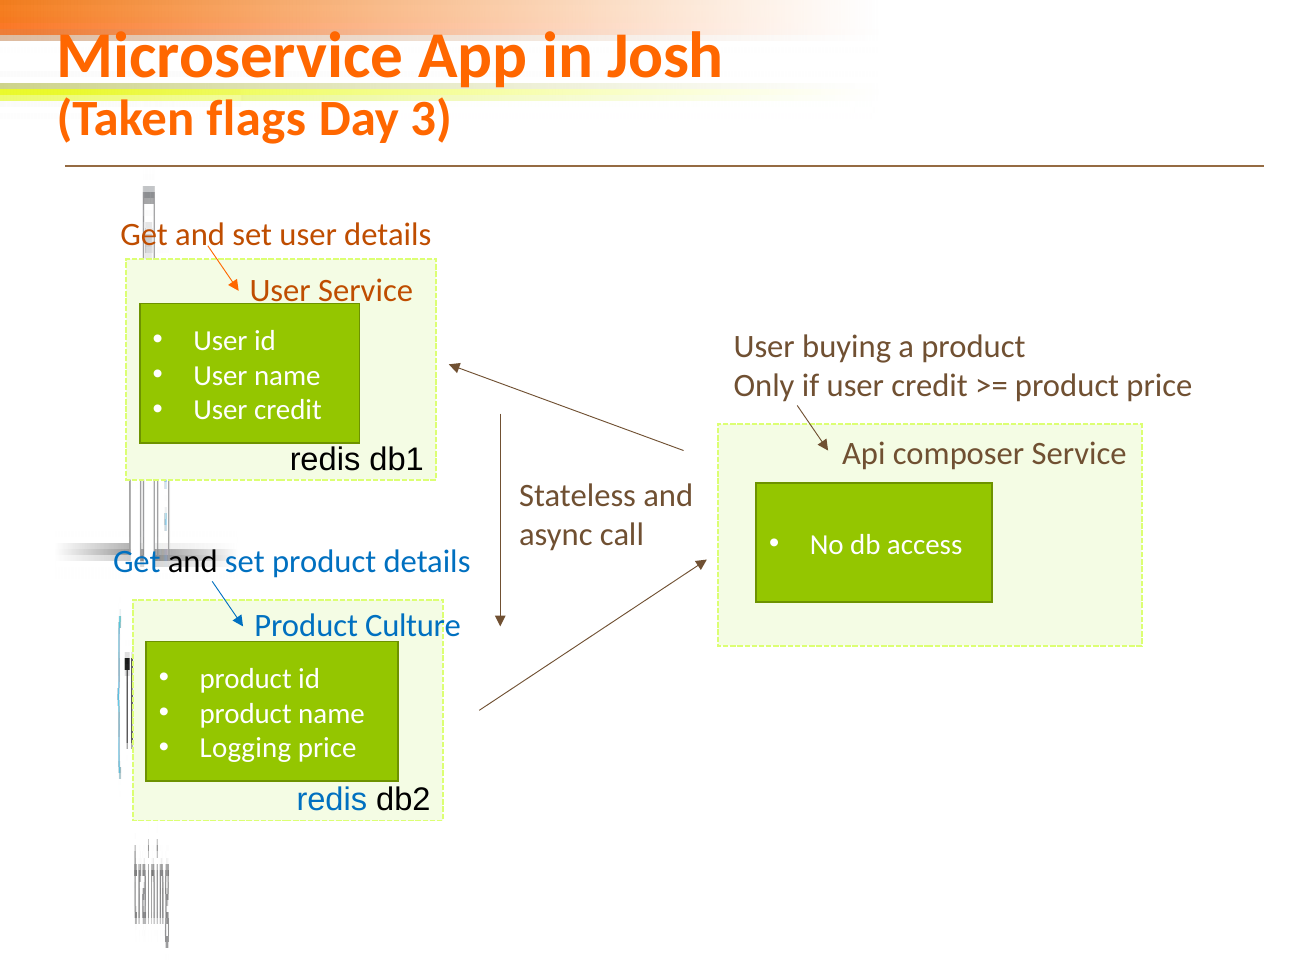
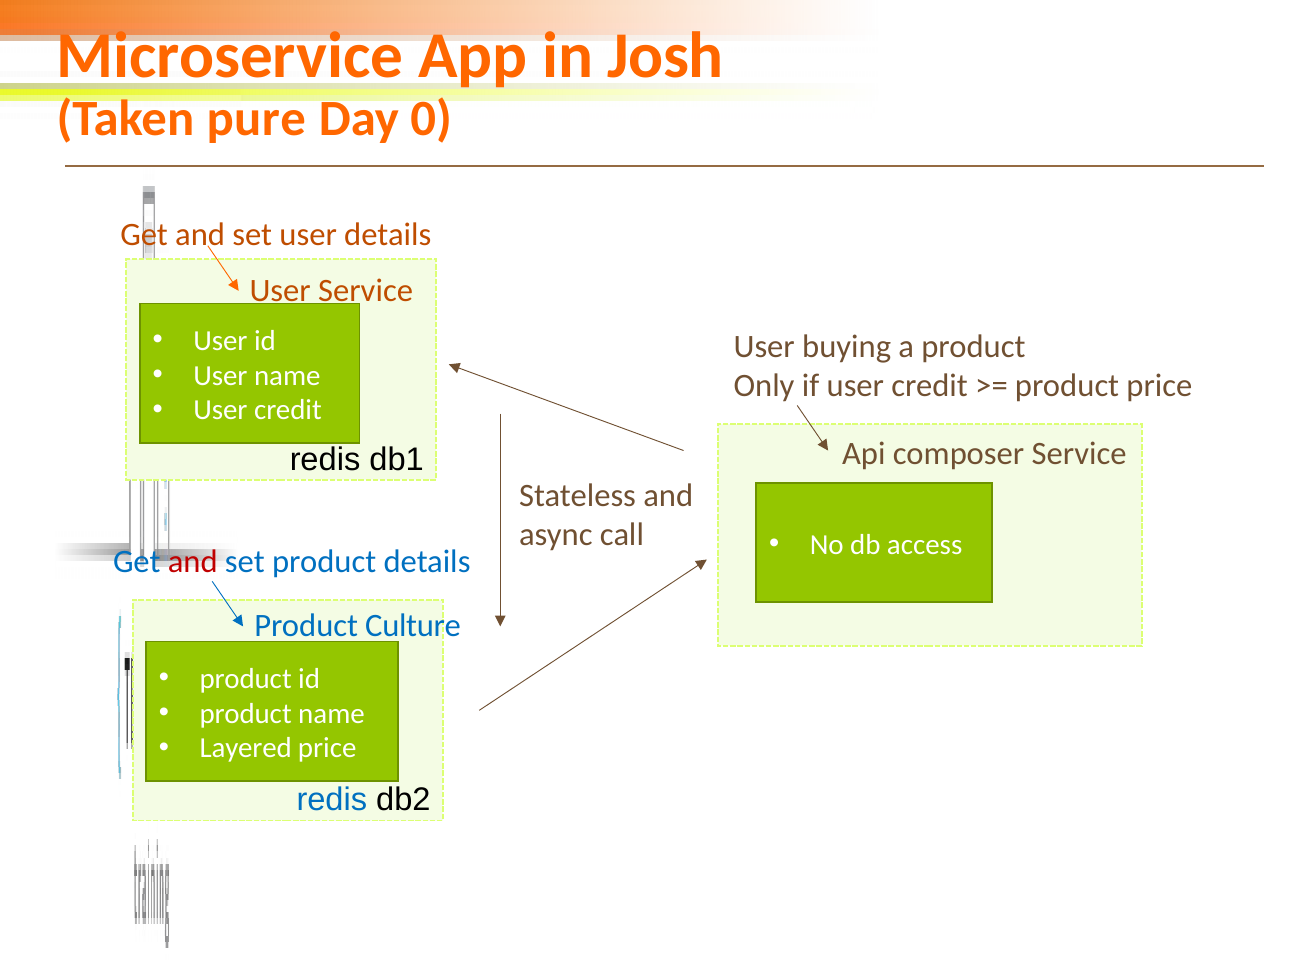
flags: flags -> pure
3: 3 -> 0
and at (193, 561) colour: black -> red
Logging: Logging -> Layered
